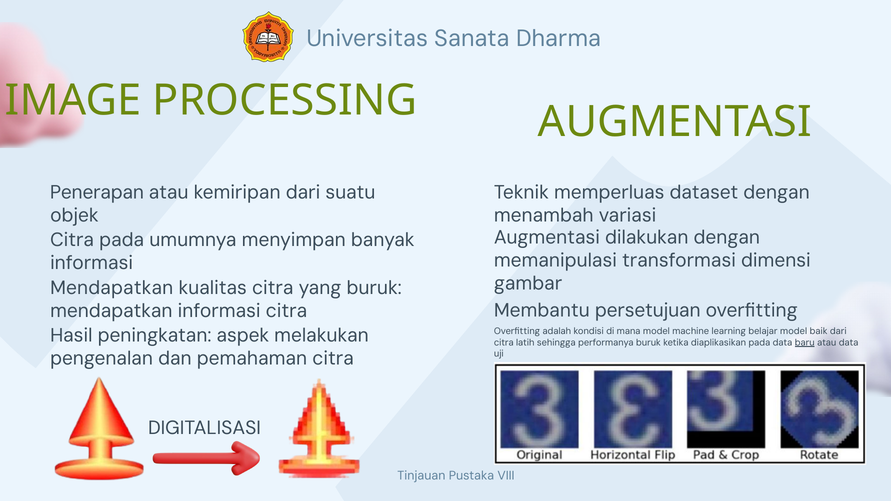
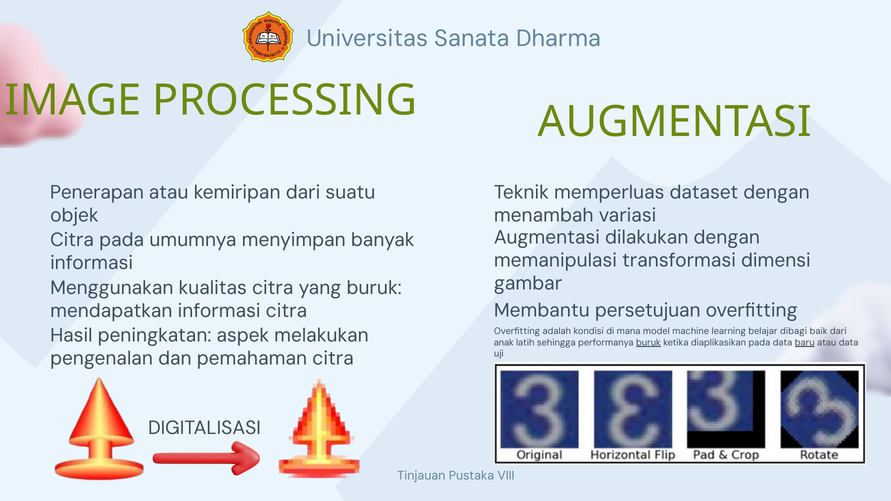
Mendapatkan at (112, 288): Mendapatkan -> Menggunakan
belajar model: model -> dibagi
citra at (504, 343): citra -> anak
buruk at (648, 343) underline: none -> present
